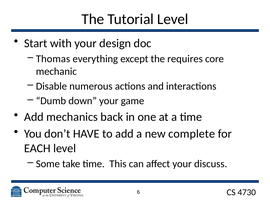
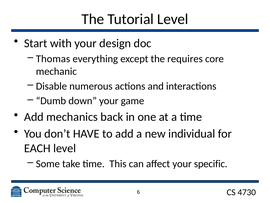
complete: complete -> individual
discuss: discuss -> specific
